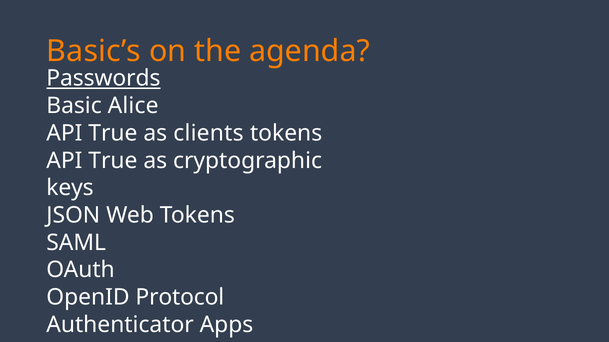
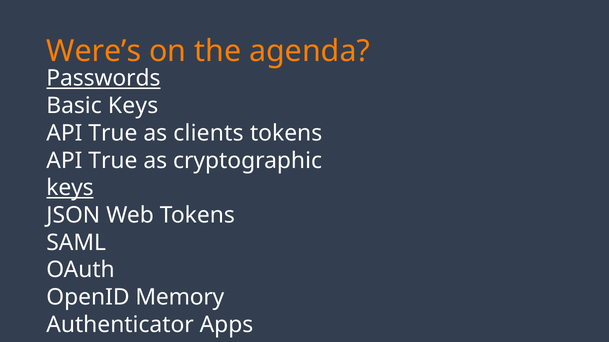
Basic’s: Basic’s -> Were’s
Basic Alice: Alice -> Keys
keys at (70, 188) underline: none -> present
Protocol: Protocol -> Memory
